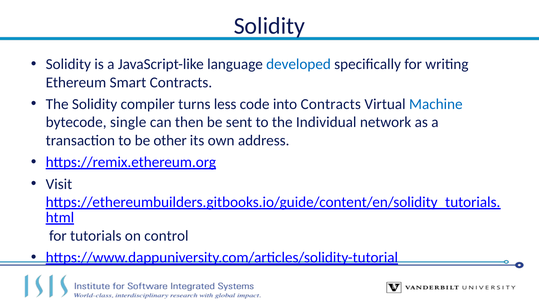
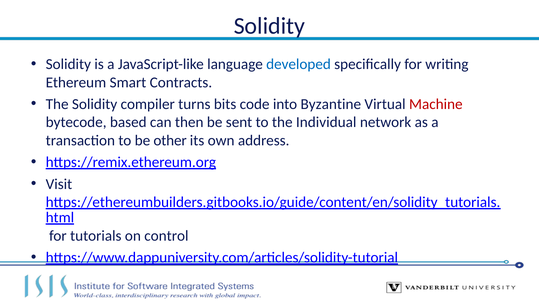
less: less -> bits
into Contracts: Contracts -> Byzantine
Machine colour: blue -> red
single: single -> based
